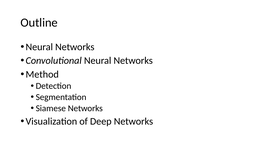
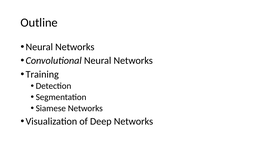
Method: Method -> Training
